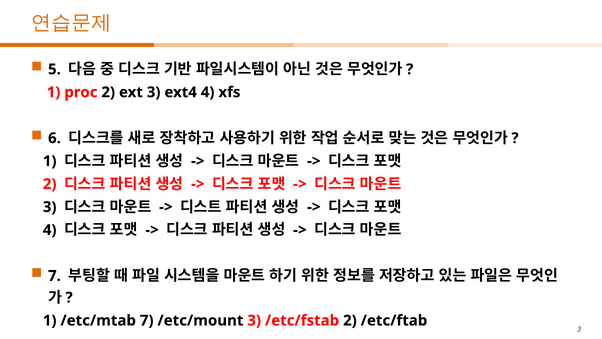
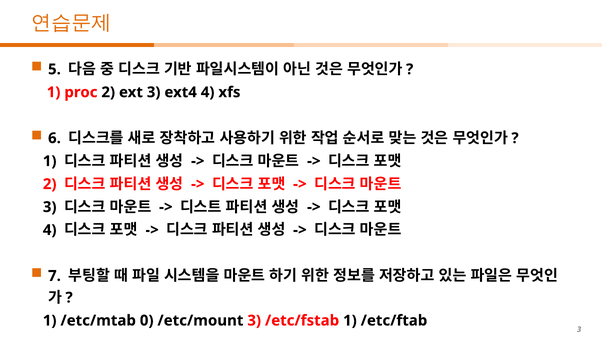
/etc/mtab 7: 7 -> 0
/etc/fstab 2: 2 -> 1
